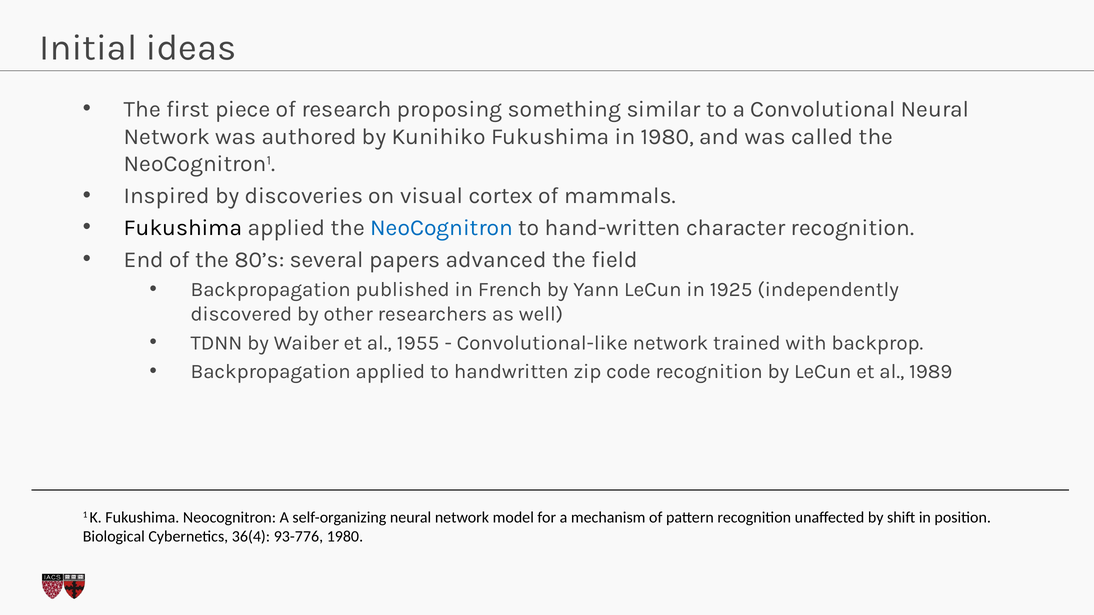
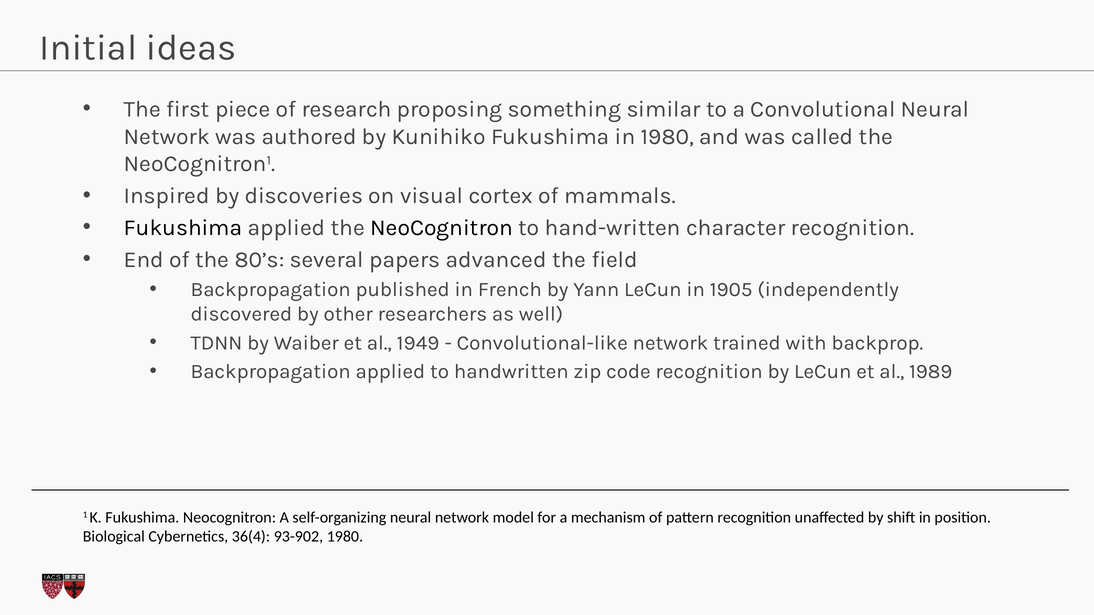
NeoCognitron at (442, 228) colour: blue -> black
1925: 1925 -> 1905
1955: 1955 -> 1949
93-776: 93-776 -> 93-902
